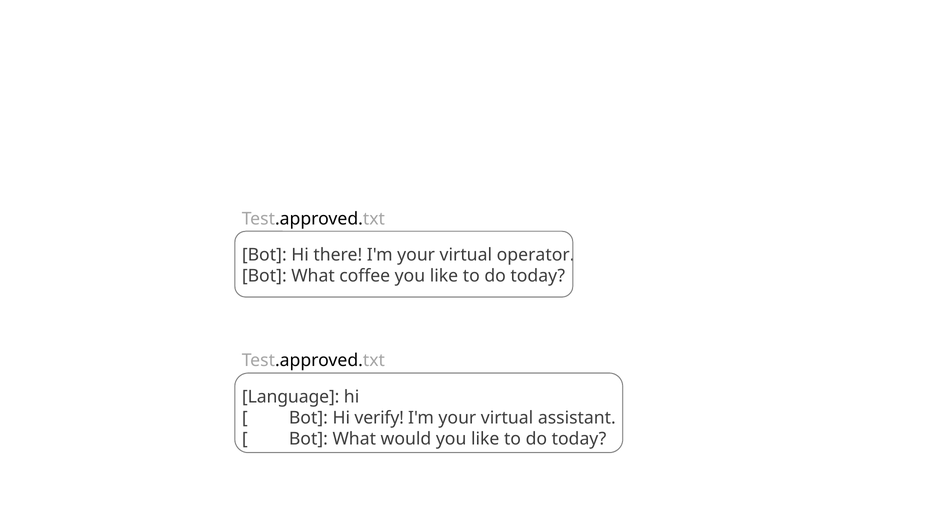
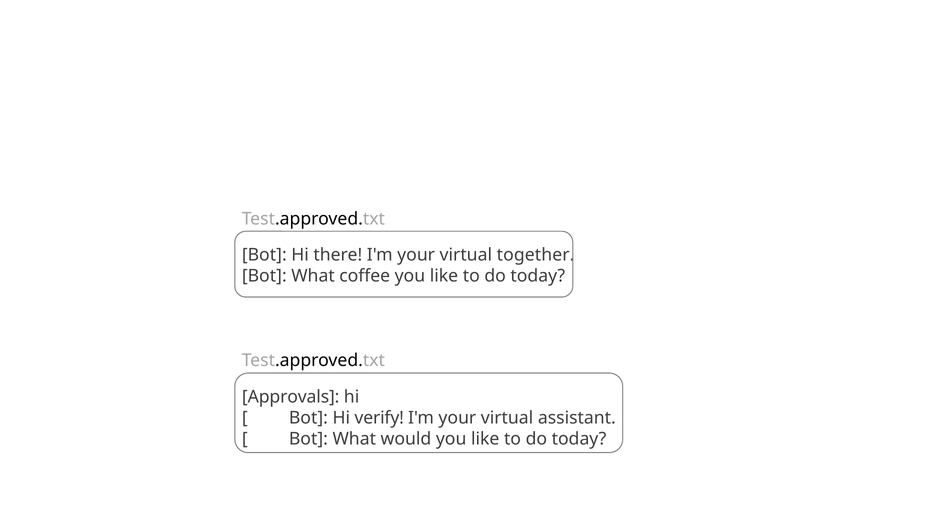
operator: operator -> together
Language: Language -> Approvals
